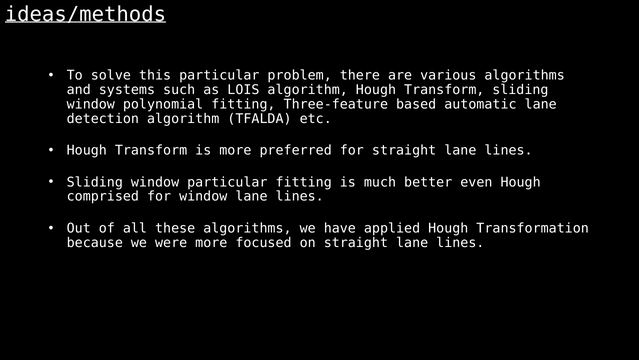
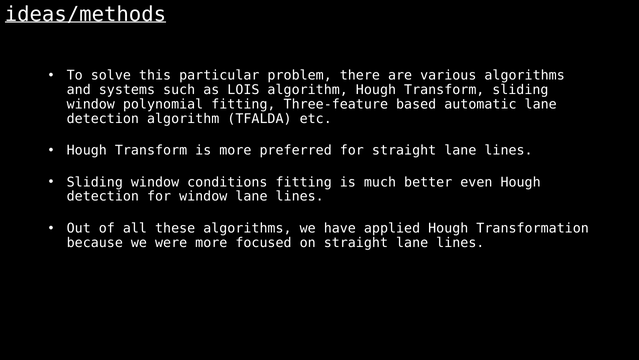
window particular: particular -> conditions
comprised at (103, 196): comprised -> detection
